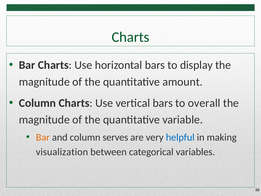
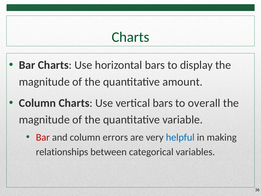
Bar at (43, 137) colour: orange -> red
serves: serves -> errors
visualization: visualization -> relationships
